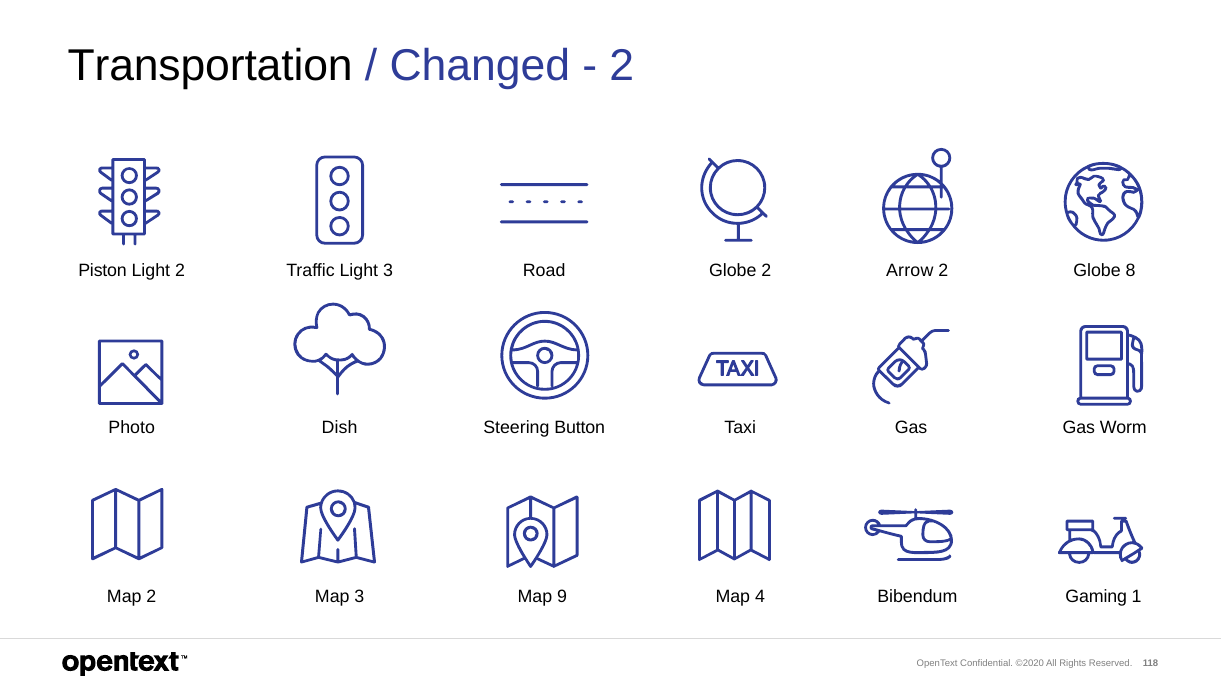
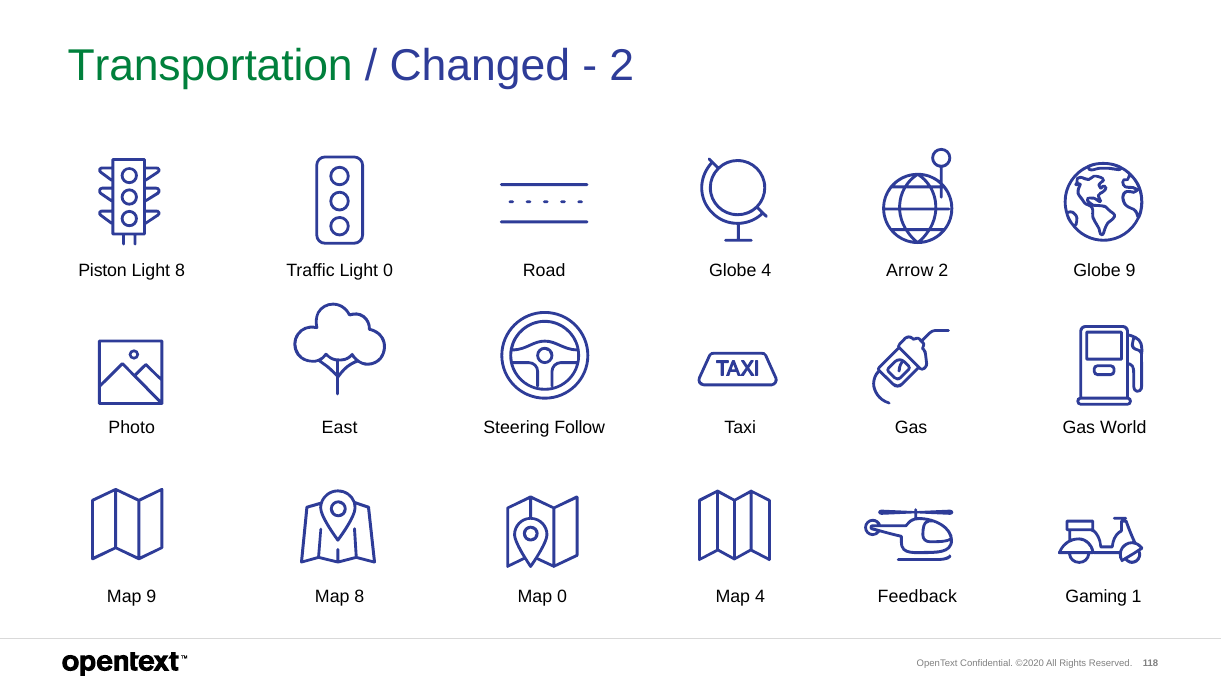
Transportation colour: black -> green
Light 2: 2 -> 8
Light 3: 3 -> 0
Globe 2: 2 -> 4
Globe 8: 8 -> 9
Dish: Dish -> East
Button: Button -> Follow
Worm: Worm -> World
Map 2: 2 -> 9
Map 3: 3 -> 8
Map 9: 9 -> 0
Bibendum: Bibendum -> Feedback
